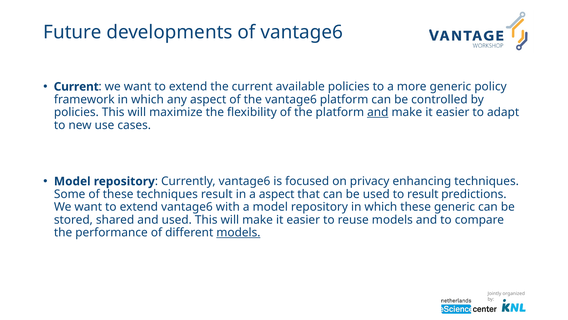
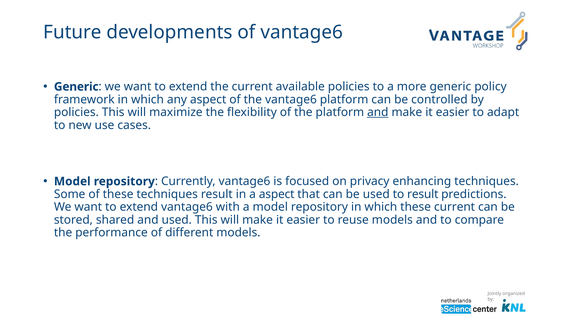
Current at (76, 87): Current -> Generic
these generic: generic -> current
models at (238, 232) underline: present -> none
